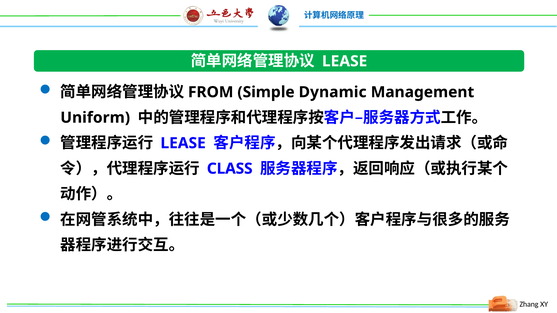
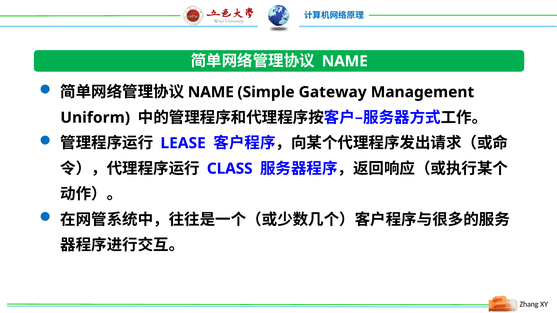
LEASE at (345, 61): LEASE -> NAME
FROM at (211, 92): FROM -> NAME
Dynamic: Dynamic -> Gateway
